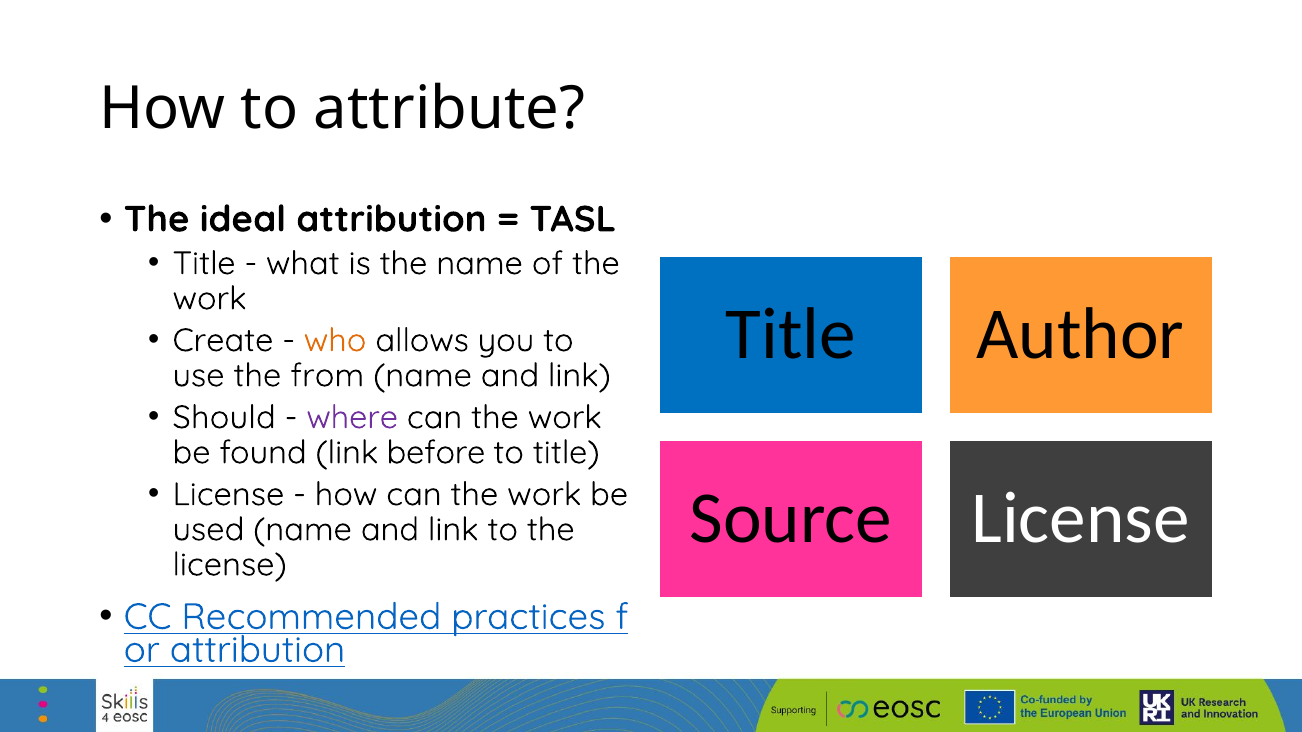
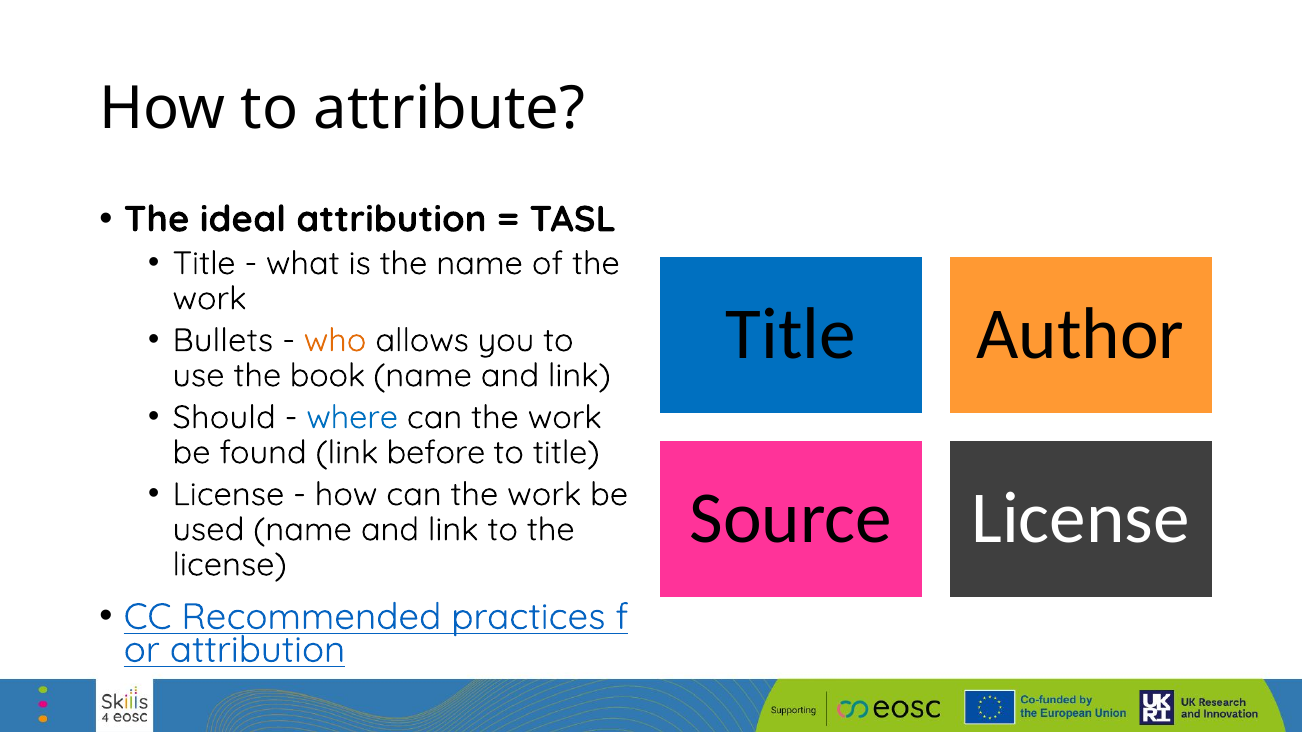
Create: Create -> Bullets
from: from -> book
where colour: purple -> blue
